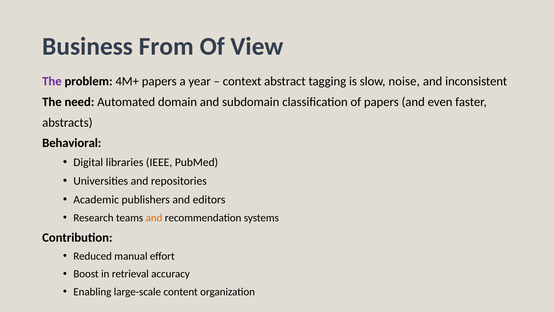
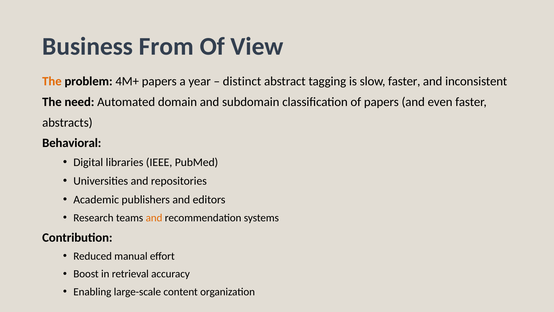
The at (52, 81) colour: purple -> orange
context: context -> distinct
slow noise: noise -> faster
